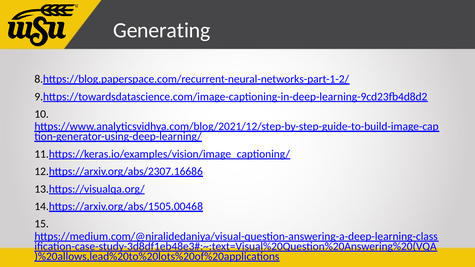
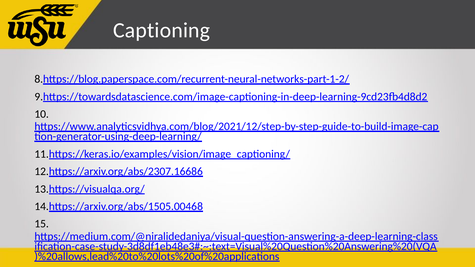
Generating: Generating -> Captioning
